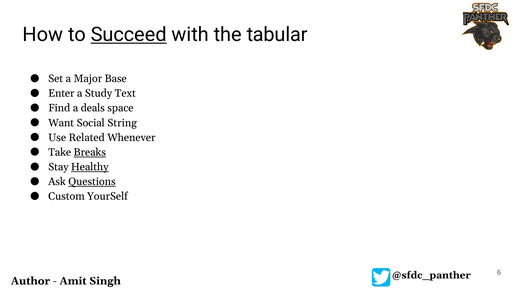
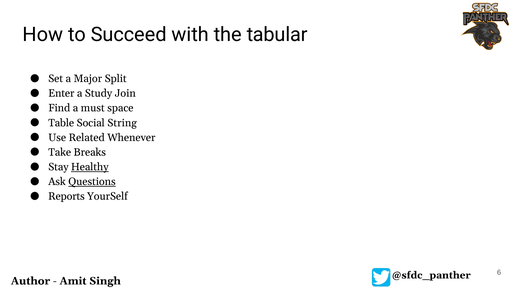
Succeed underline: present -> none
Base: Base -> Split
Text: Text -> Join
deals: deals -> must
Want: Want -> Table
Breaks underline: present -> none
Custom: Custom -> Reports
